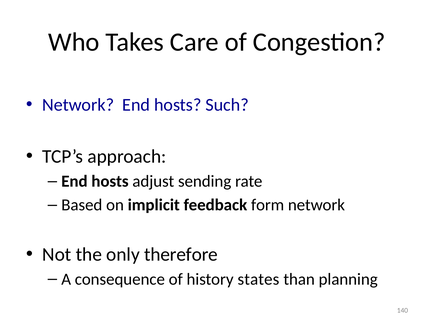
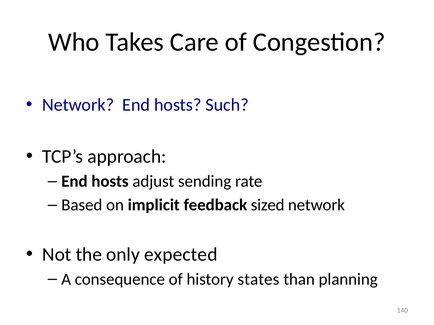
form: form -> sized
therefore: therefore -> expected
